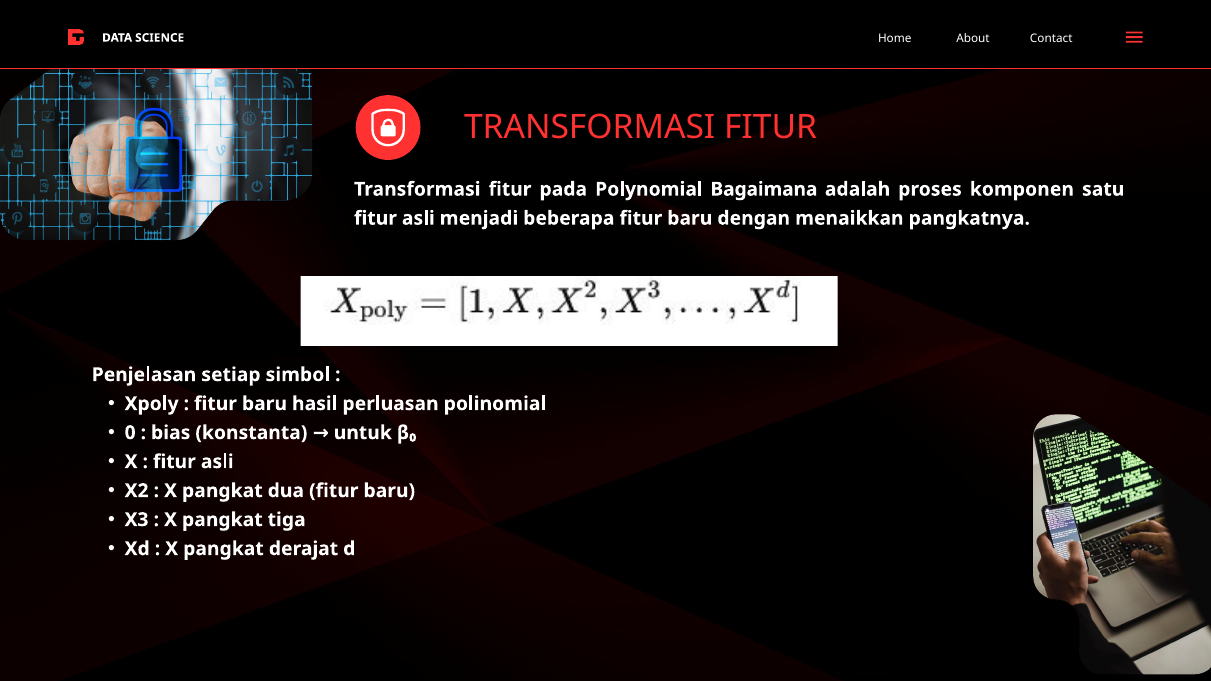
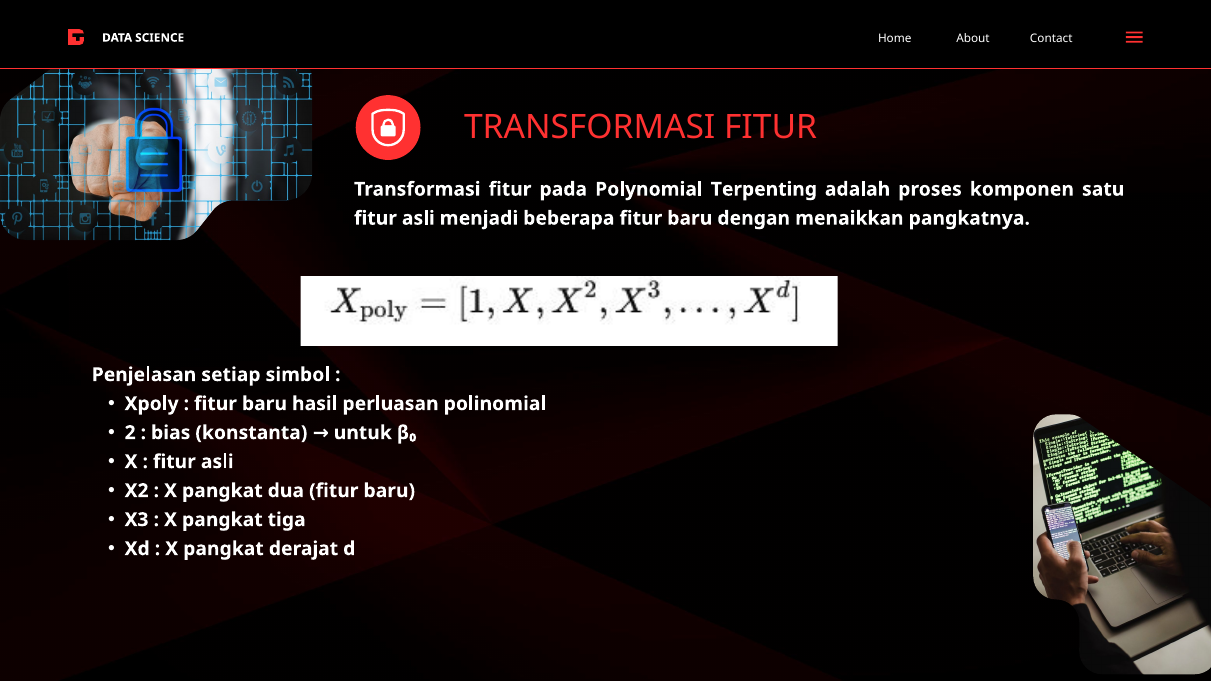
Bagaimana: Bagaimana -> Terpenting
0: 0 -> 2
